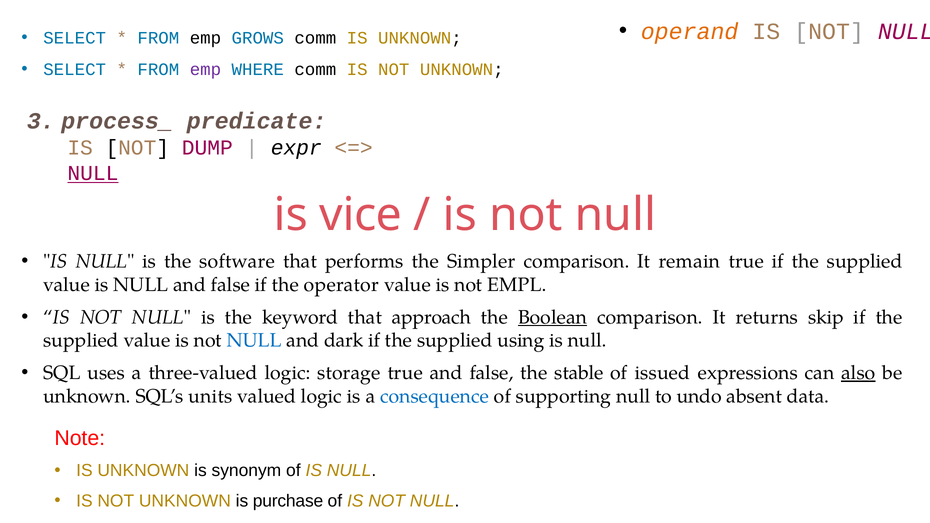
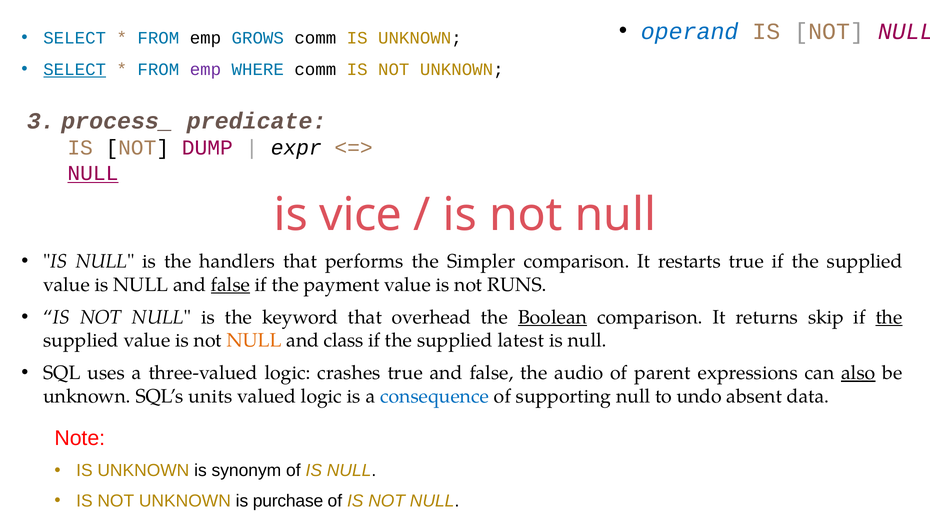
operand colour: orange -> blue
SELECT at (75, 70) underline: none -> present
software: software -> handlers
remain: remain -> restarts
false at (230, 285) underline: none -> present
operator: operator -> payment
EMPL: EMPL -> RUNS
approach: approach -> overhead
the at (889, 317) underline: none -> present
NULL at (254, 341) colour: blue -> orange
dark: dark -> class
using: using -> latest
storage: storage -> crashes
stable: stable -> audio
issued: issued -> parent
